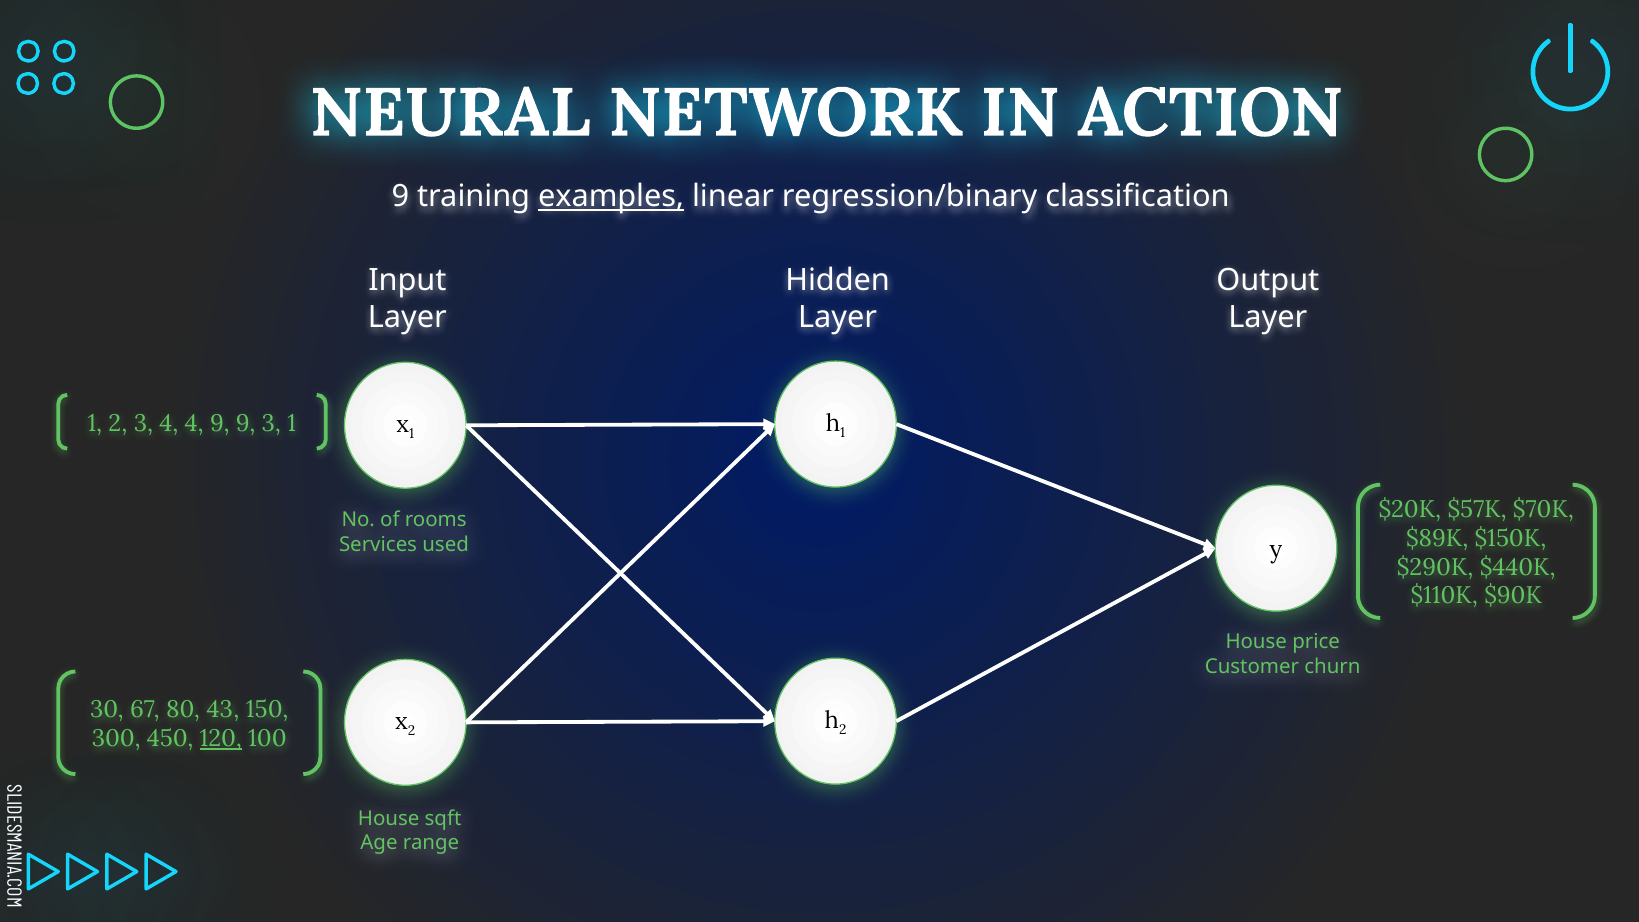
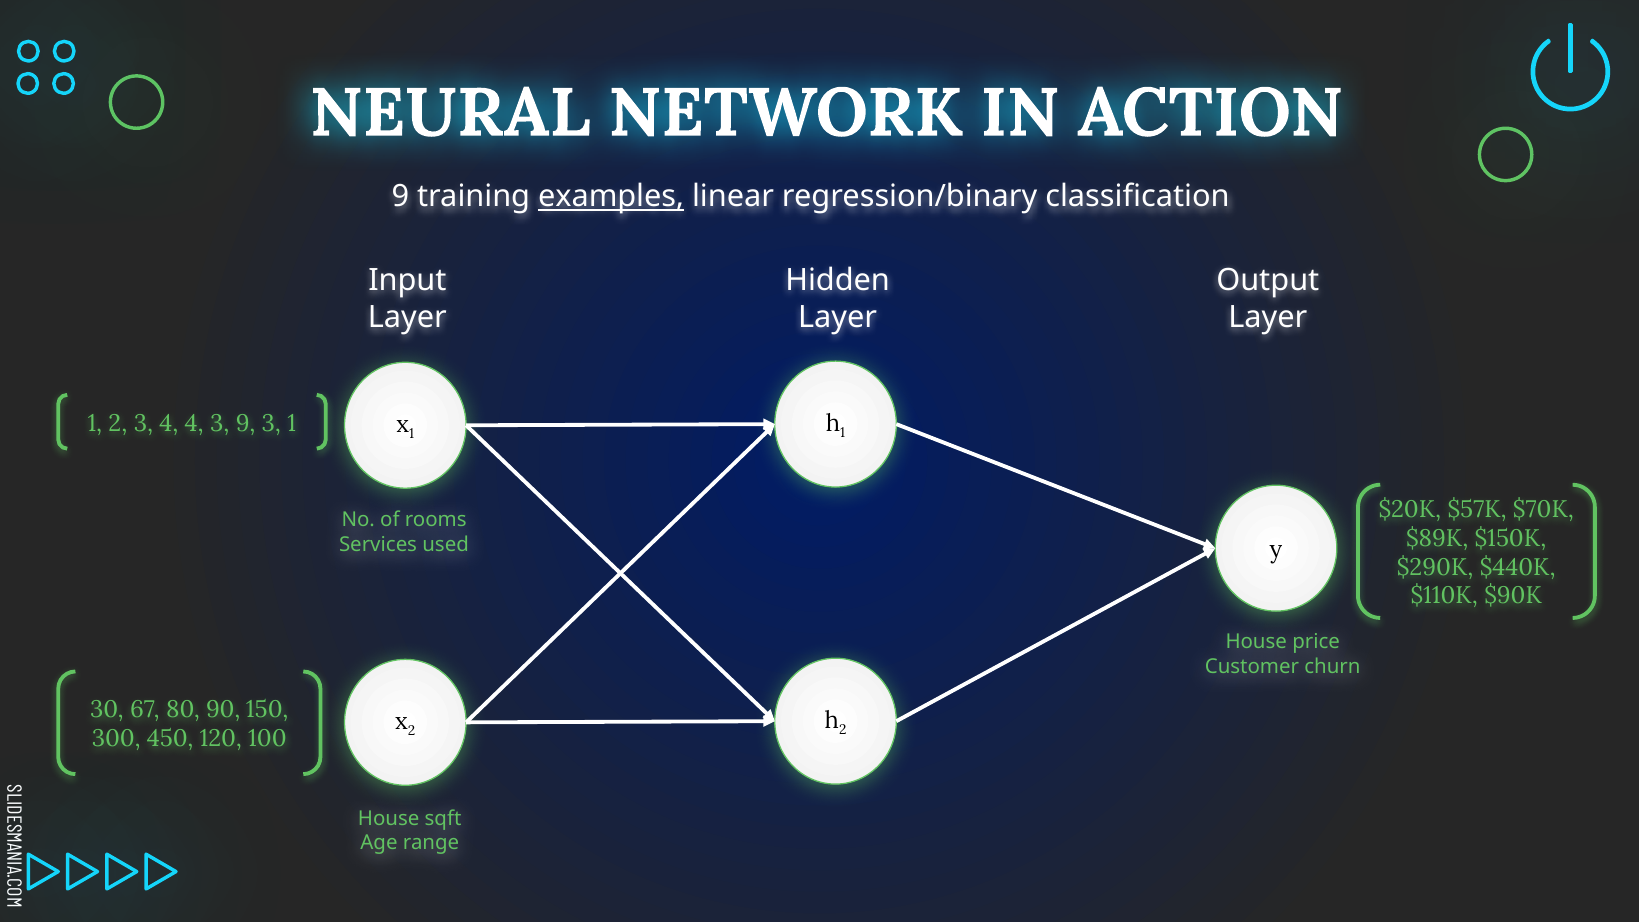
4 9: 9 -> 3
43: 43 -> 90
120 underline: present -> none
